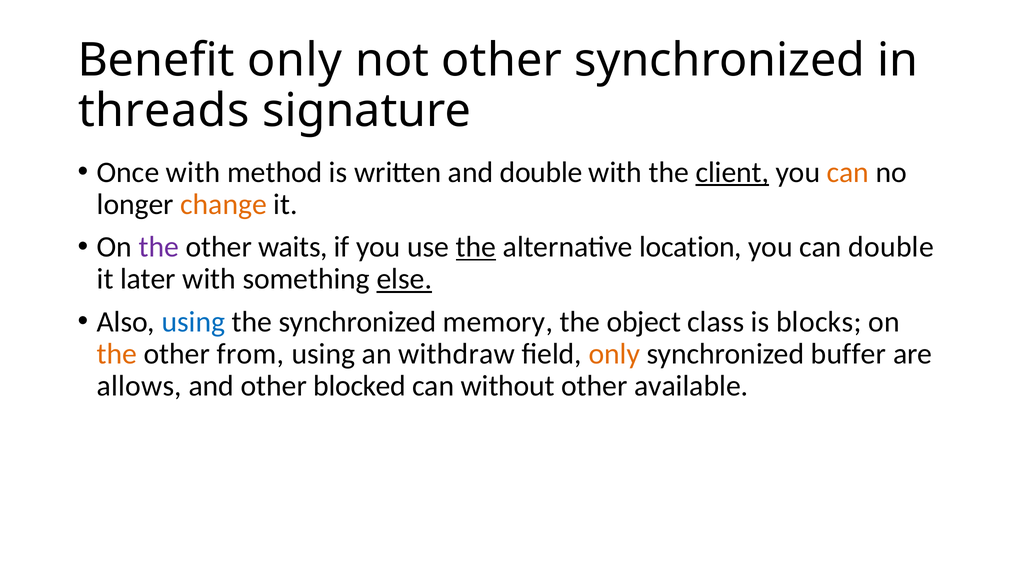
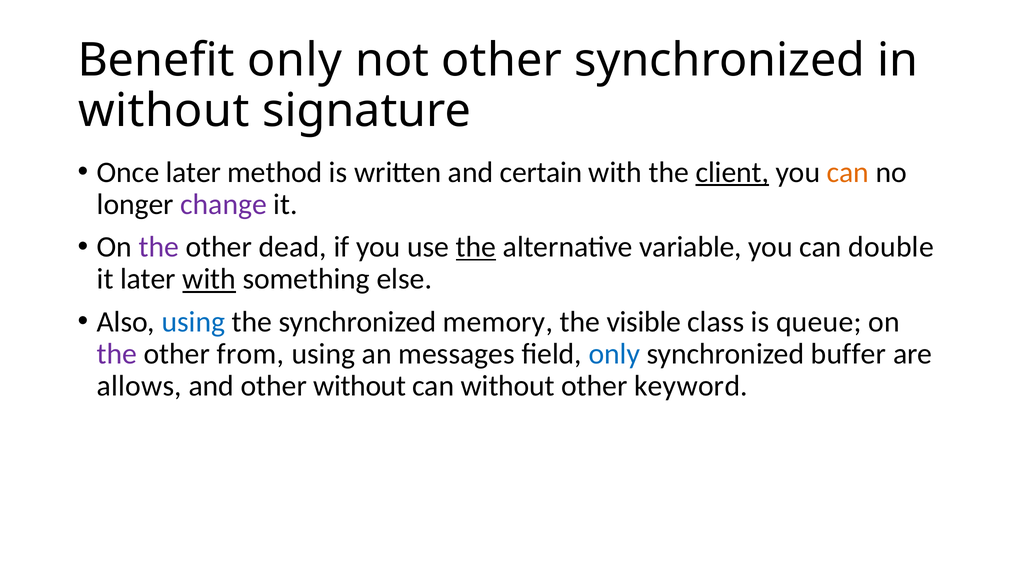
threads at (164, 111): threads -> without
Once with: with -> later
and double: double -> certain
change colour: orange -> purple
waits: waits -> dead
location: location -> variable
with at (209, 279) underline: none -> present
else underline: present -> none
object: object -> visible
blocks: blocks -> queue
the at (117, 354) colour: orange -> purple
withdraw: withdraw -> messages
only at (614, 354) colour: orange -> blue
other blocked: blocked -> without
available: available -> keyword
